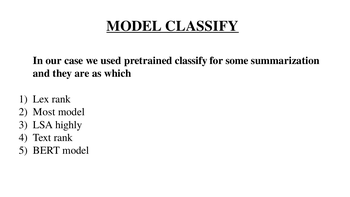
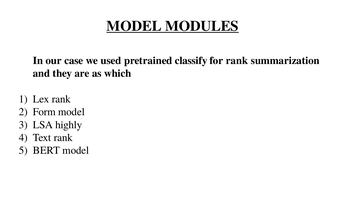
MODEL CLASSIFY: CLASSIFY -> MODULES
for some: some -> rank
Most: Most -> Form
